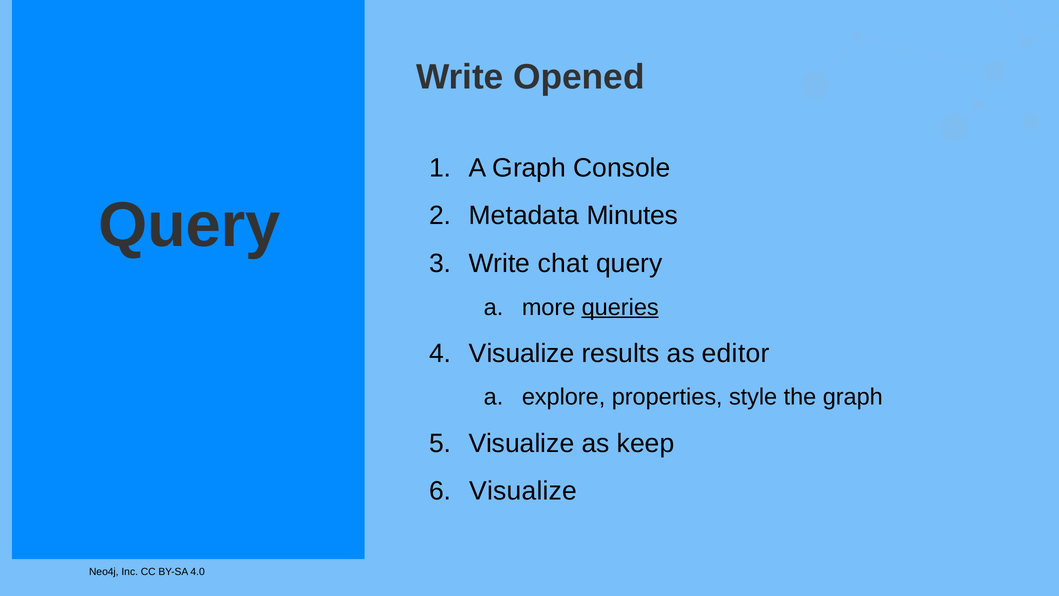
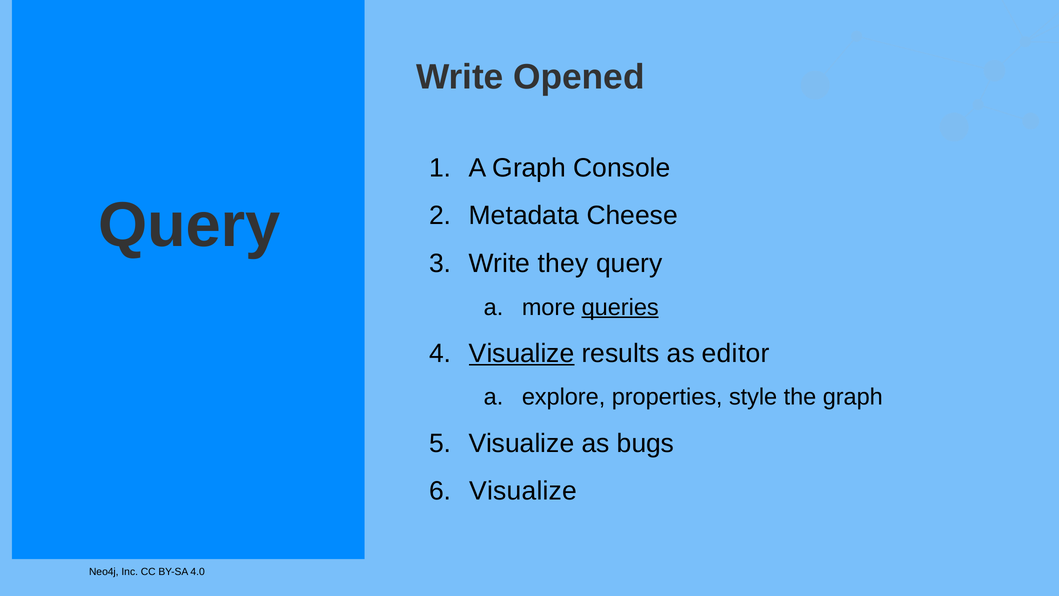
Minutes: Minutes -> Cheese
chat: chat -> they
Visualize at (522, 353) underline: none -> present
keep: keep -> bugs
